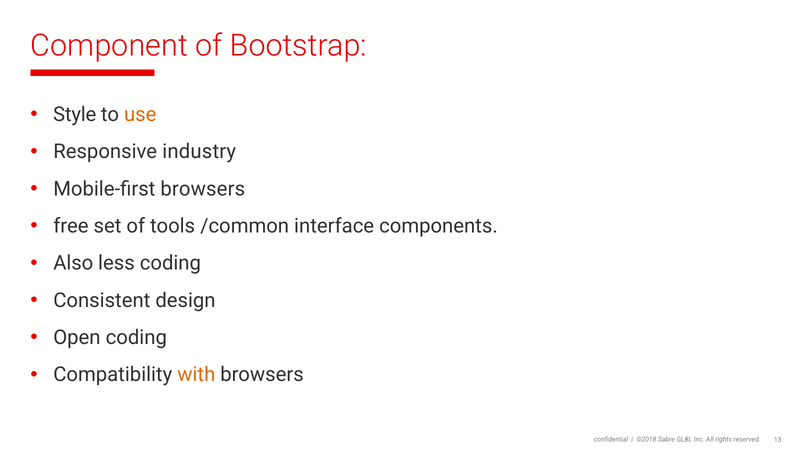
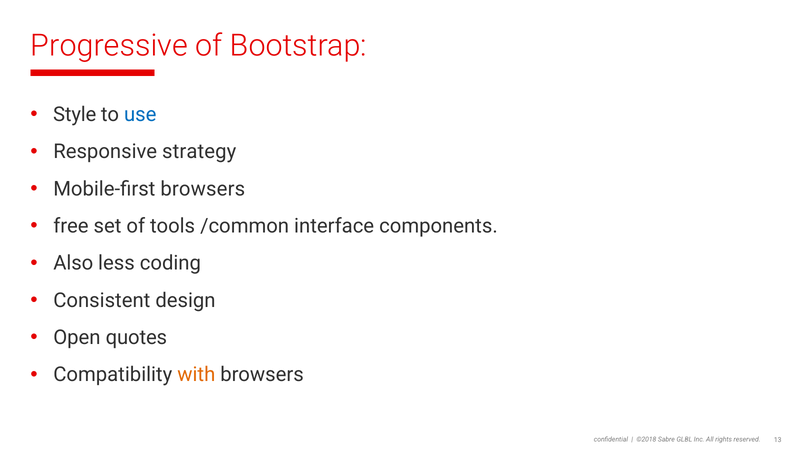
Component: Component -> Progressive
use colour: orange -> blue
industry: industry -> strategy
Open coding: coding -> quotes
